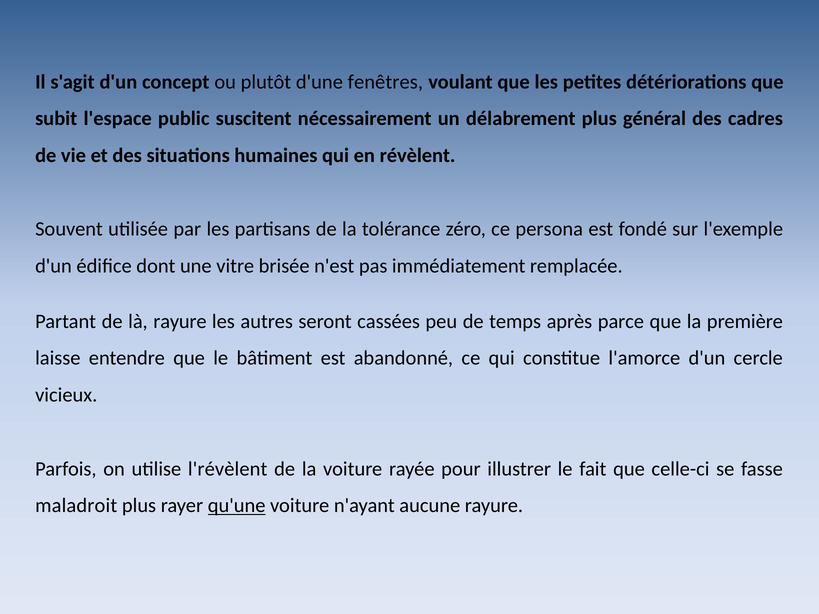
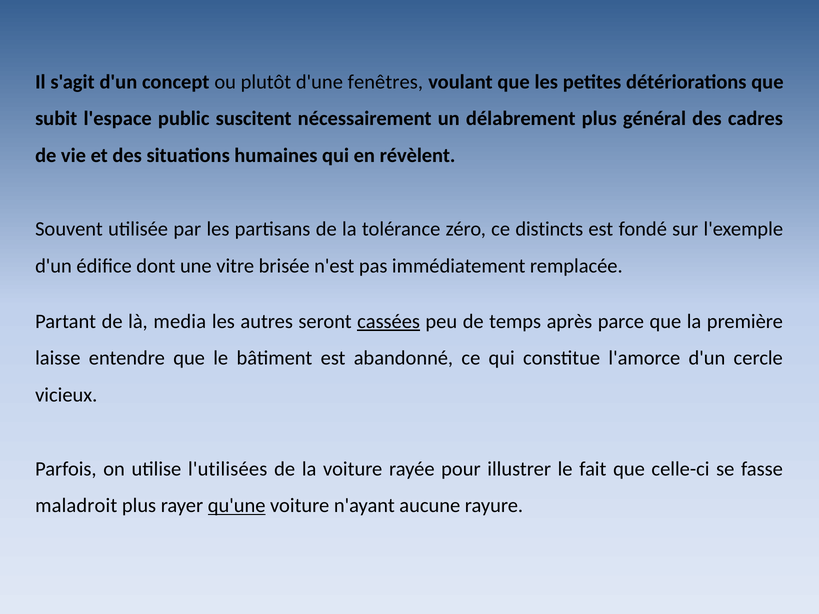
persona: persona -> distincts
là rayure: rayure -> media
cassées underline: none -> present
l'révèlent: l'révèlent -> l'utilisées
